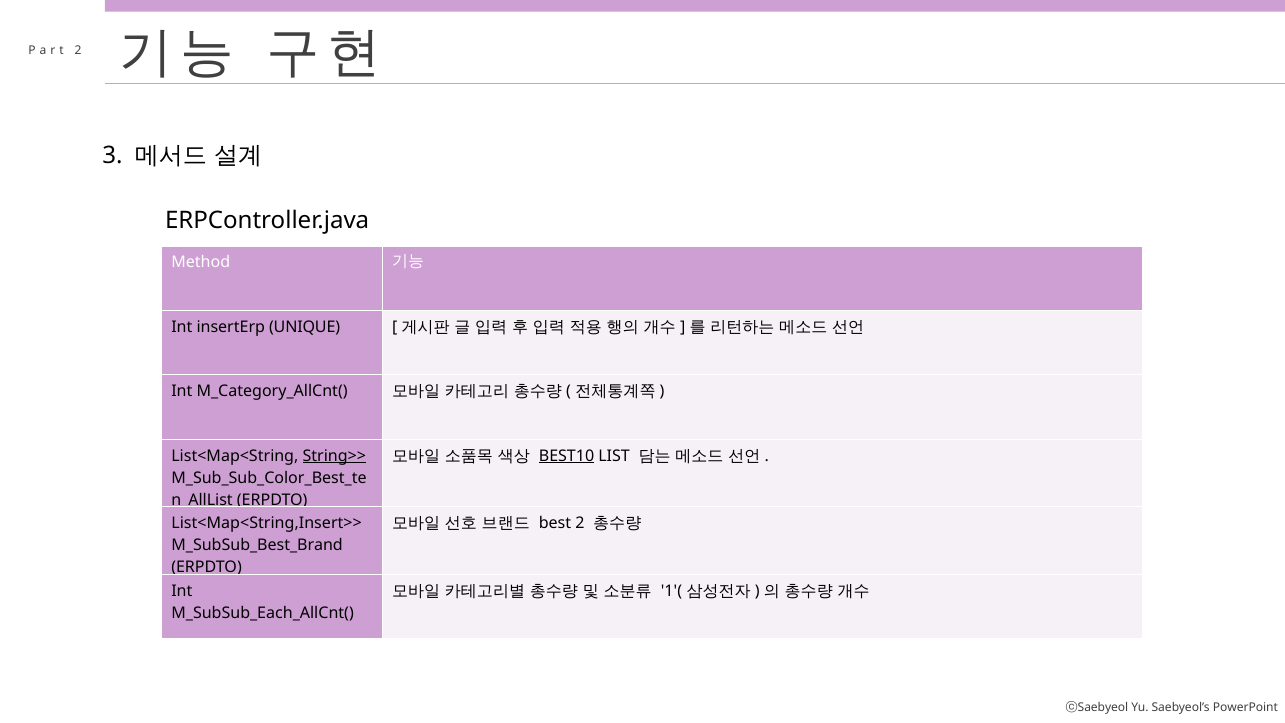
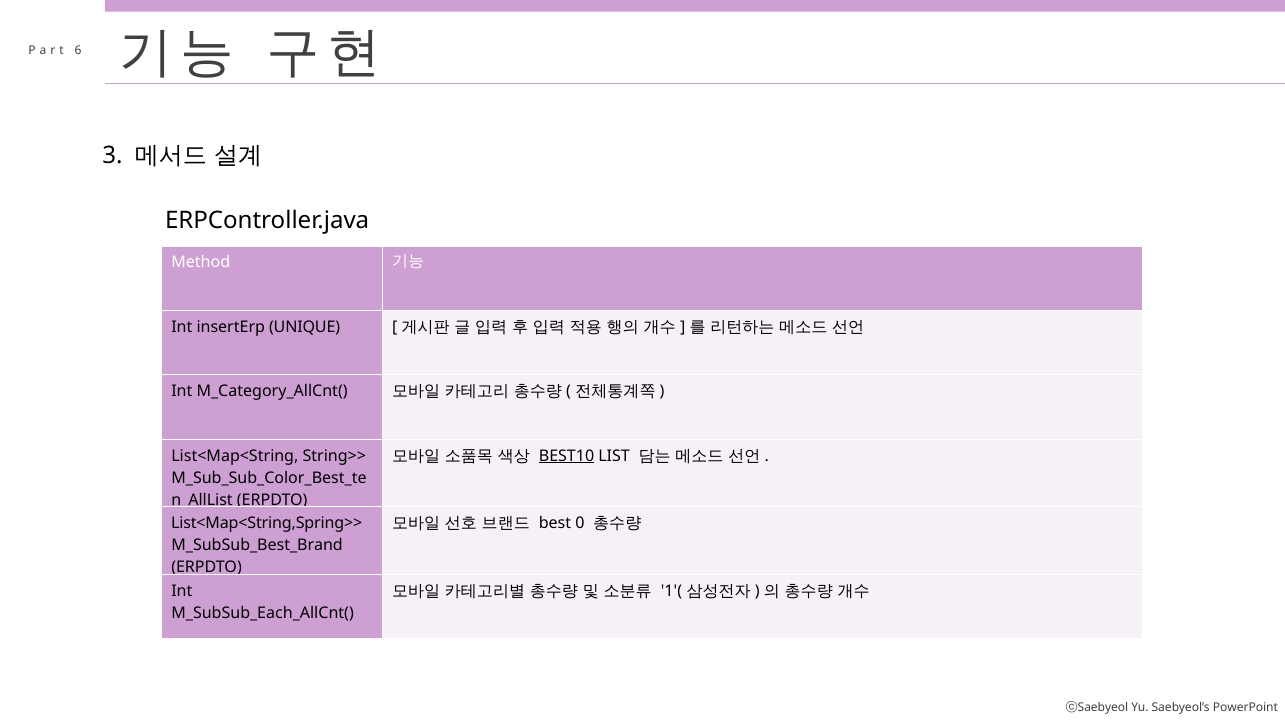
2 at (78, 51): 2 -> 6
String>> underline: present -> none
best 2: 2 -> 0
List<Map<String,Insert>>: List<Map<String,Insert>> -> List<Map<String,Spring>>
